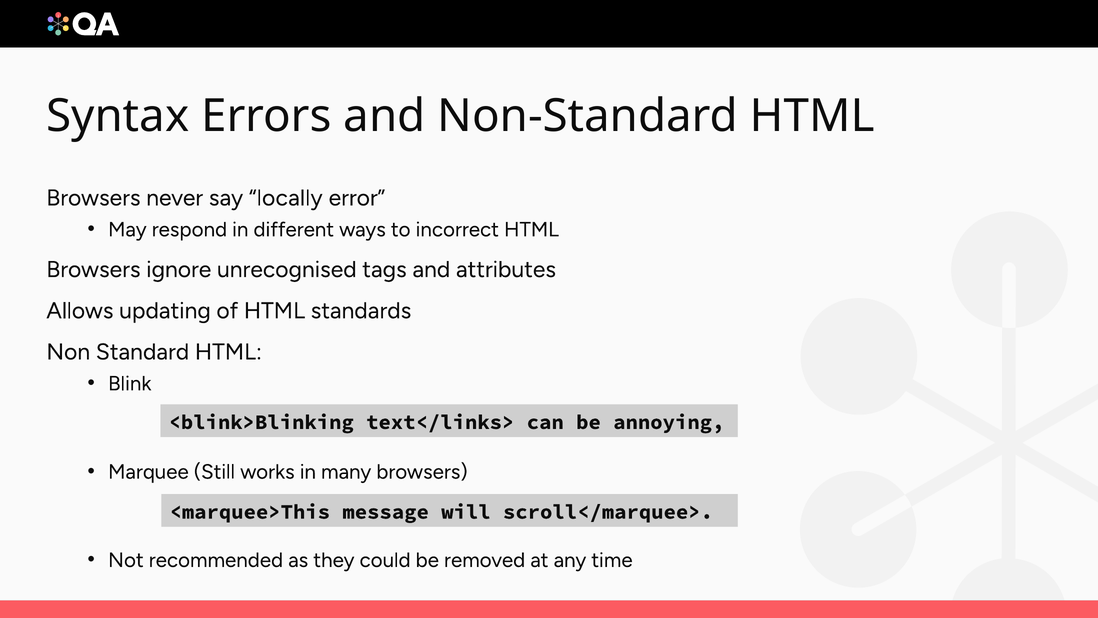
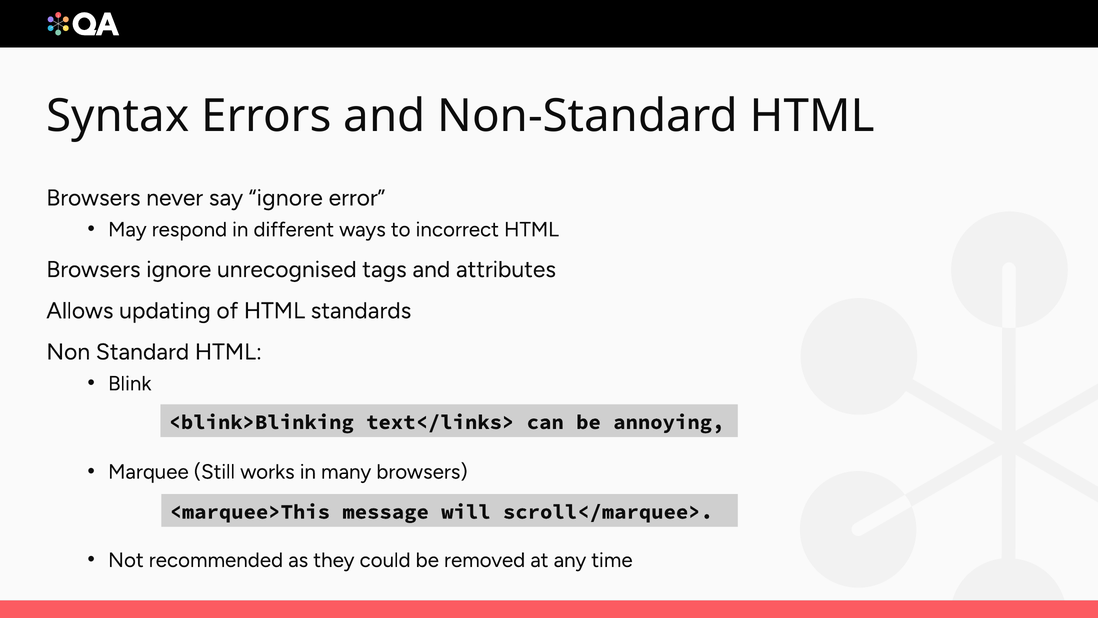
say locally: locally -> ignore
